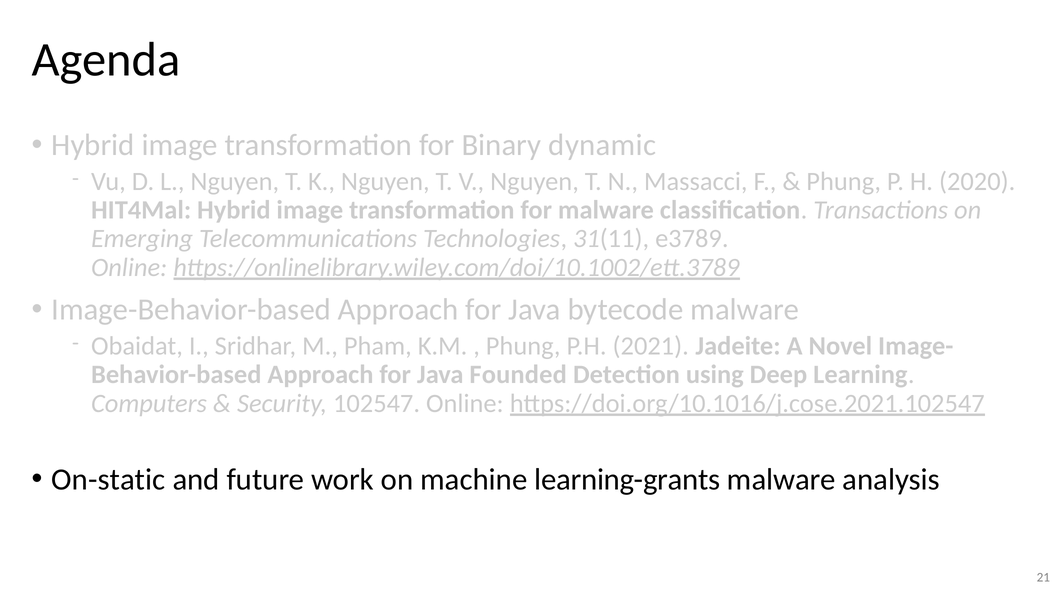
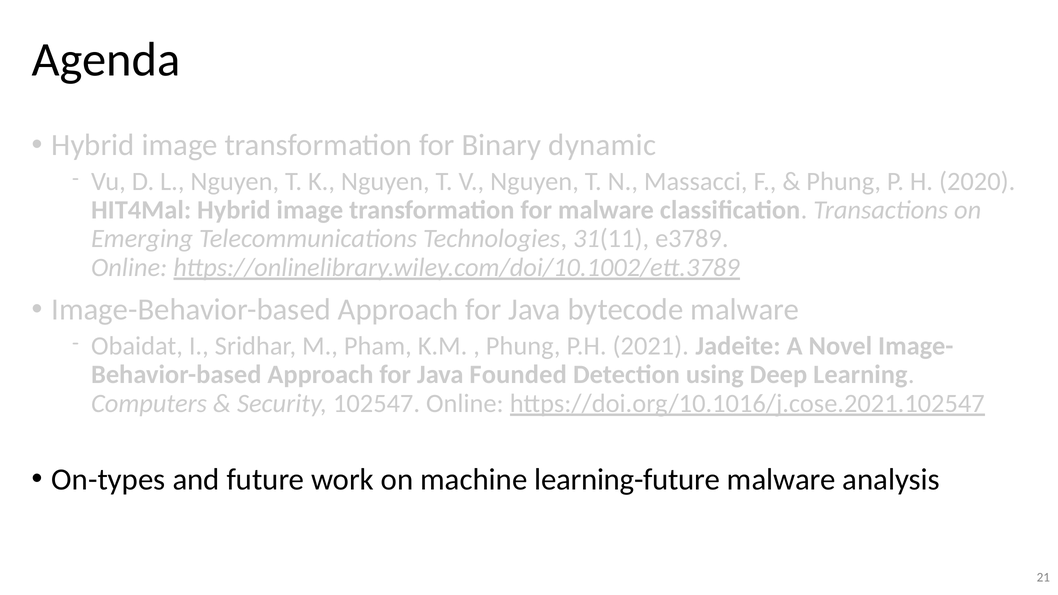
On-static: On-static -> On-types
learning-grants: learning-grants -> learning-future
